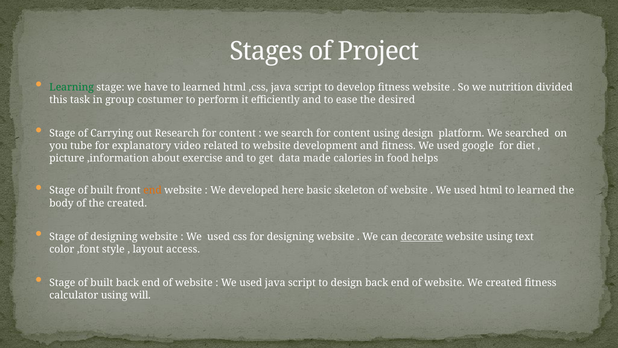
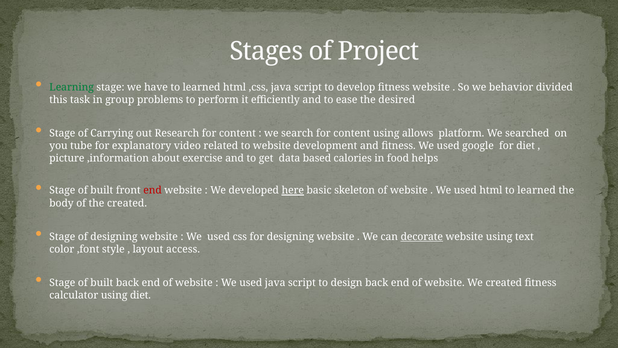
nutrition: nutrition -> behavior
costumer: costumer -> problems
using design: design -> allows
made: made -> based
end at (153, 190) colour: orange -> red
here underline: none -> present
using will: will -> diet
